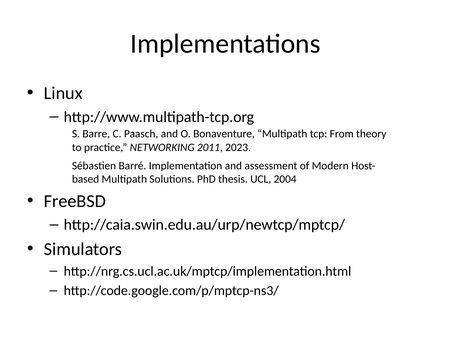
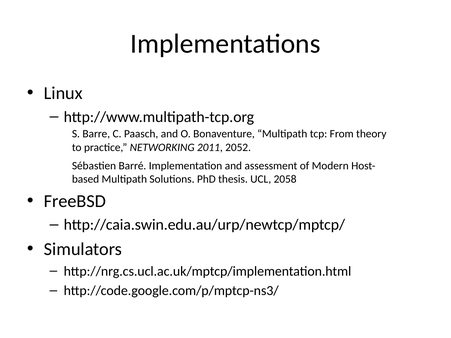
2023: 2023 -> 2052
2004: 2004 -> 2058
